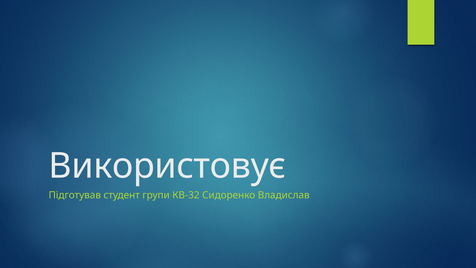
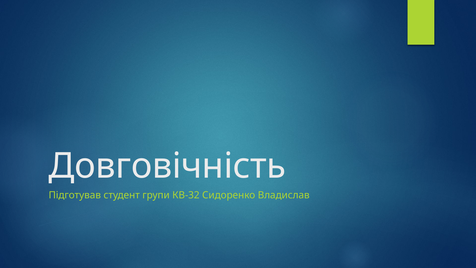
Використовує: Використовує -> Довговічність
